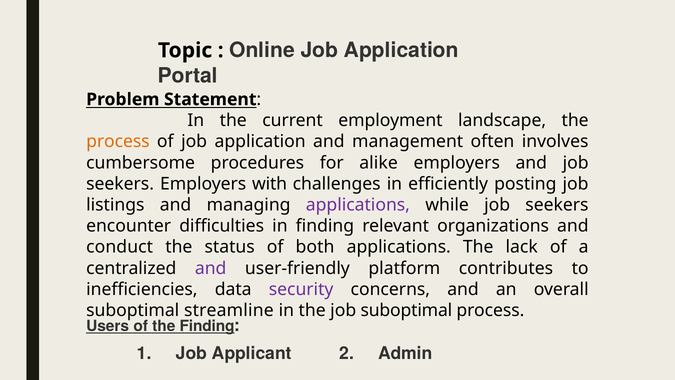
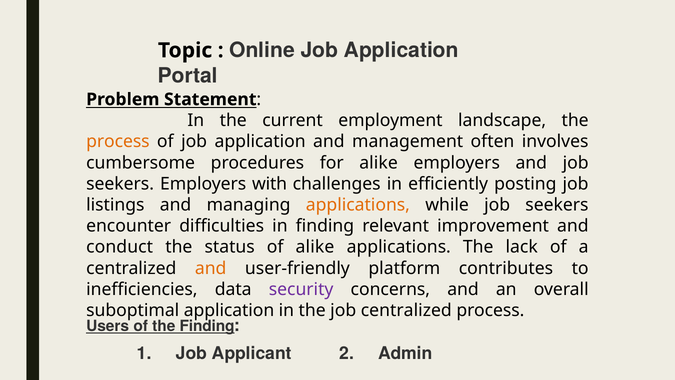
applications at (358, 205) colour: purple -> orange
organizations: organizations -> improvement
of both: both -> alike
and at (211, 268) colour: purple -> orange
suboptimal streamline: streamline -> application
job suboptimal: suboptimal -> centralized
